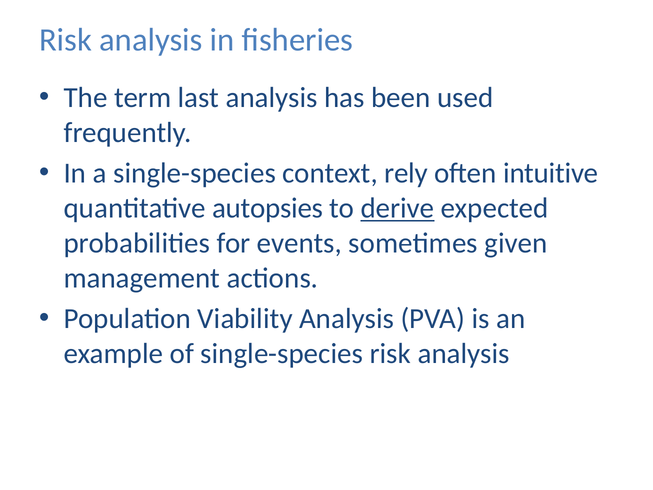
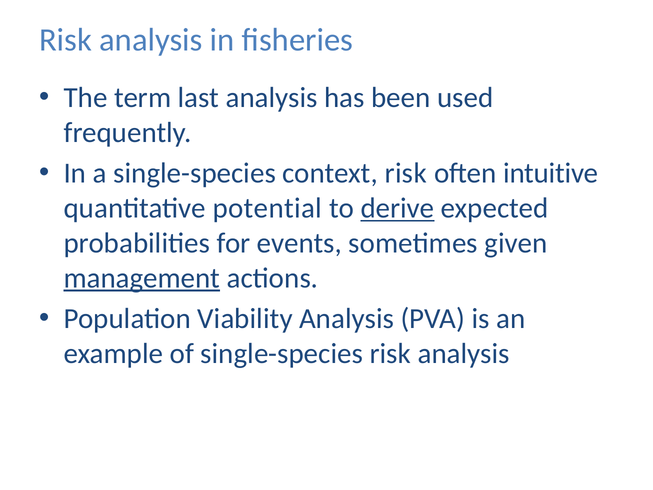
context rely: rely -> risk
autopsies: autopsies -> potential
management underline: none -> present
